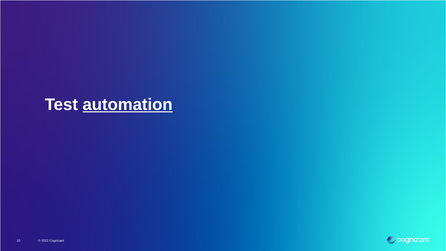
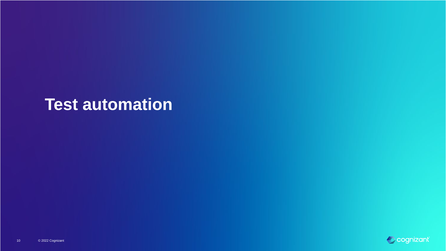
automation underline: present -> none
